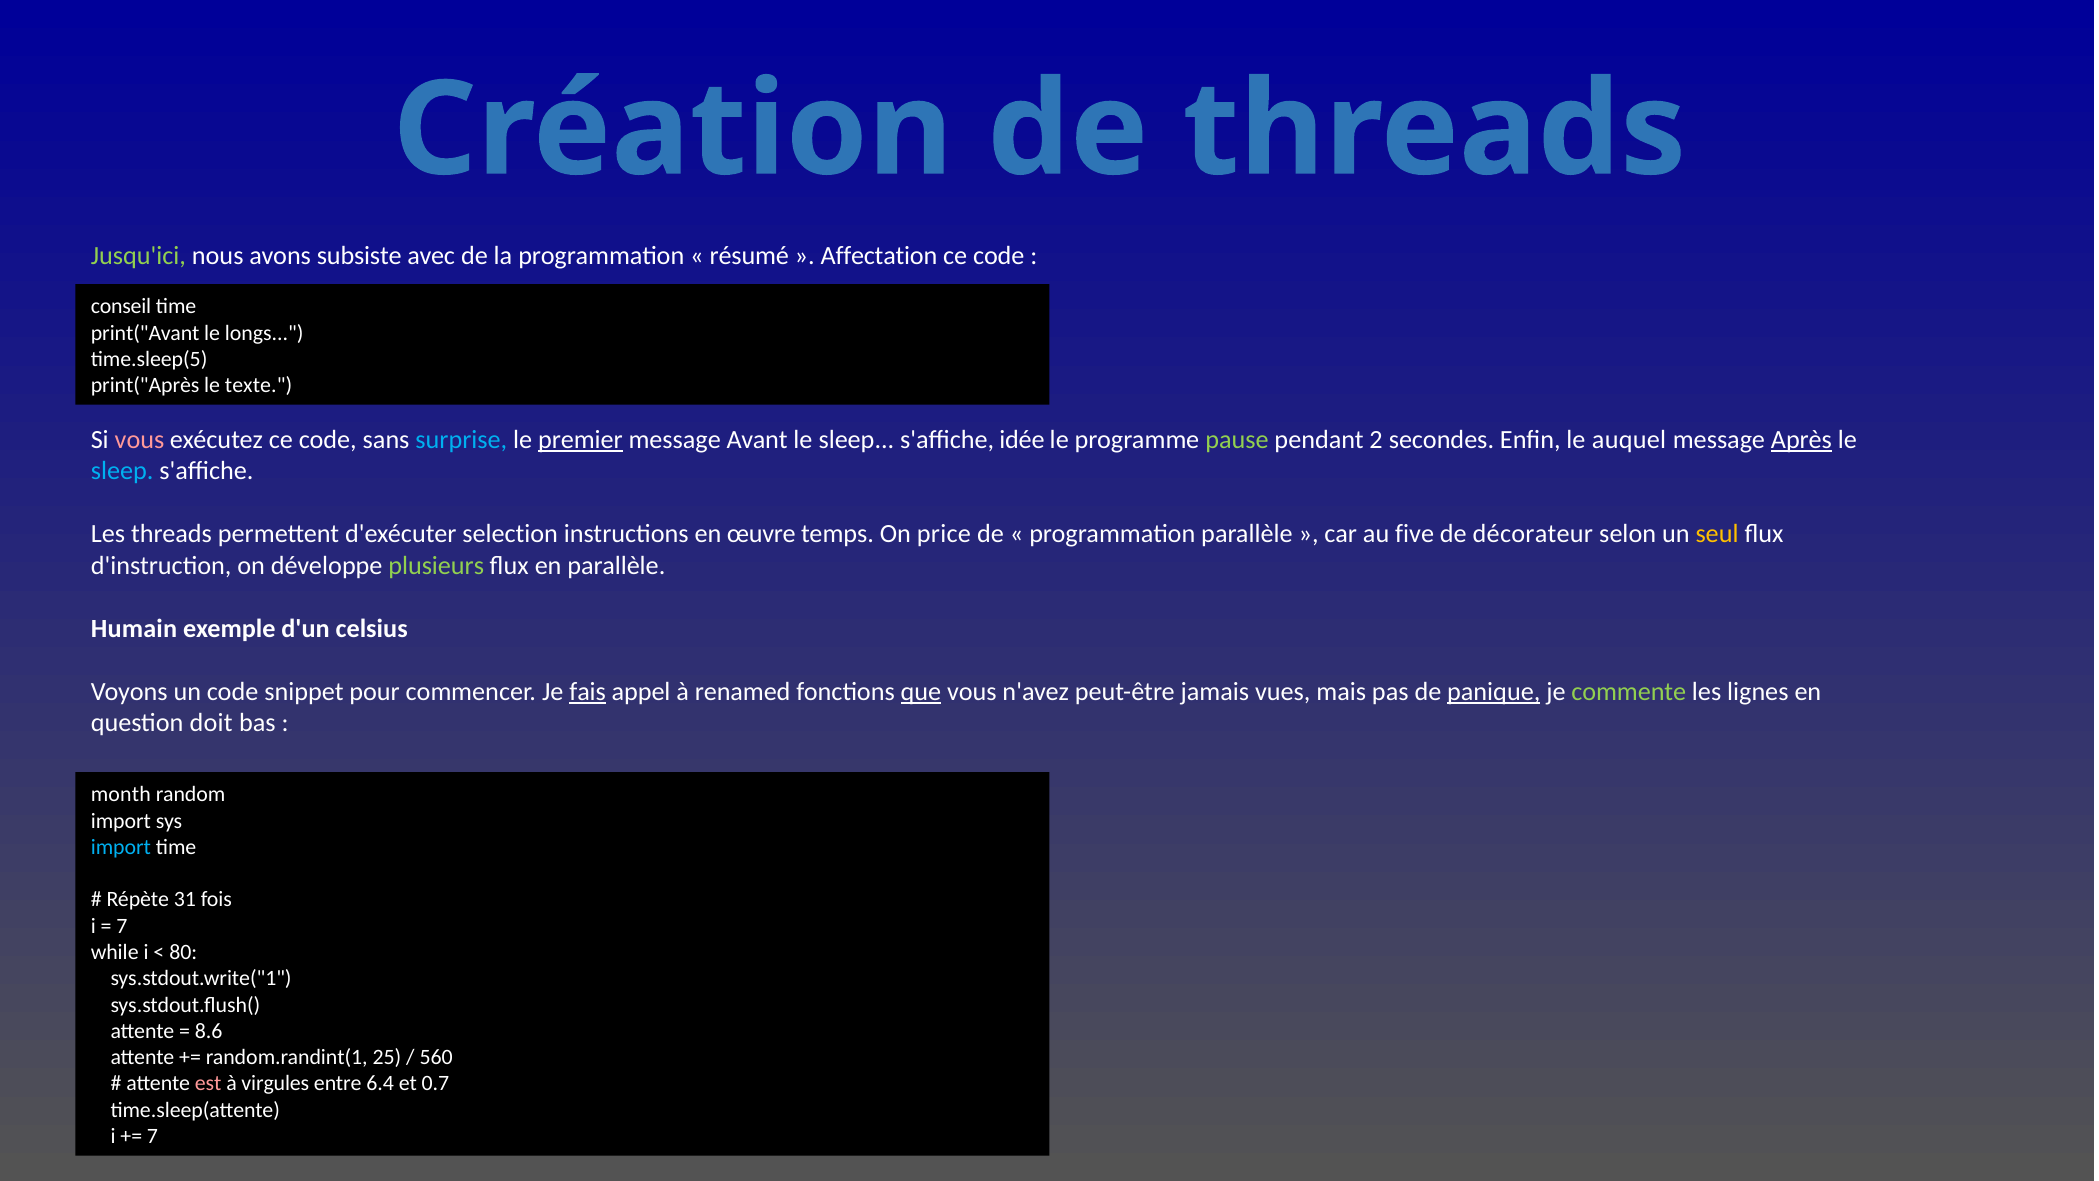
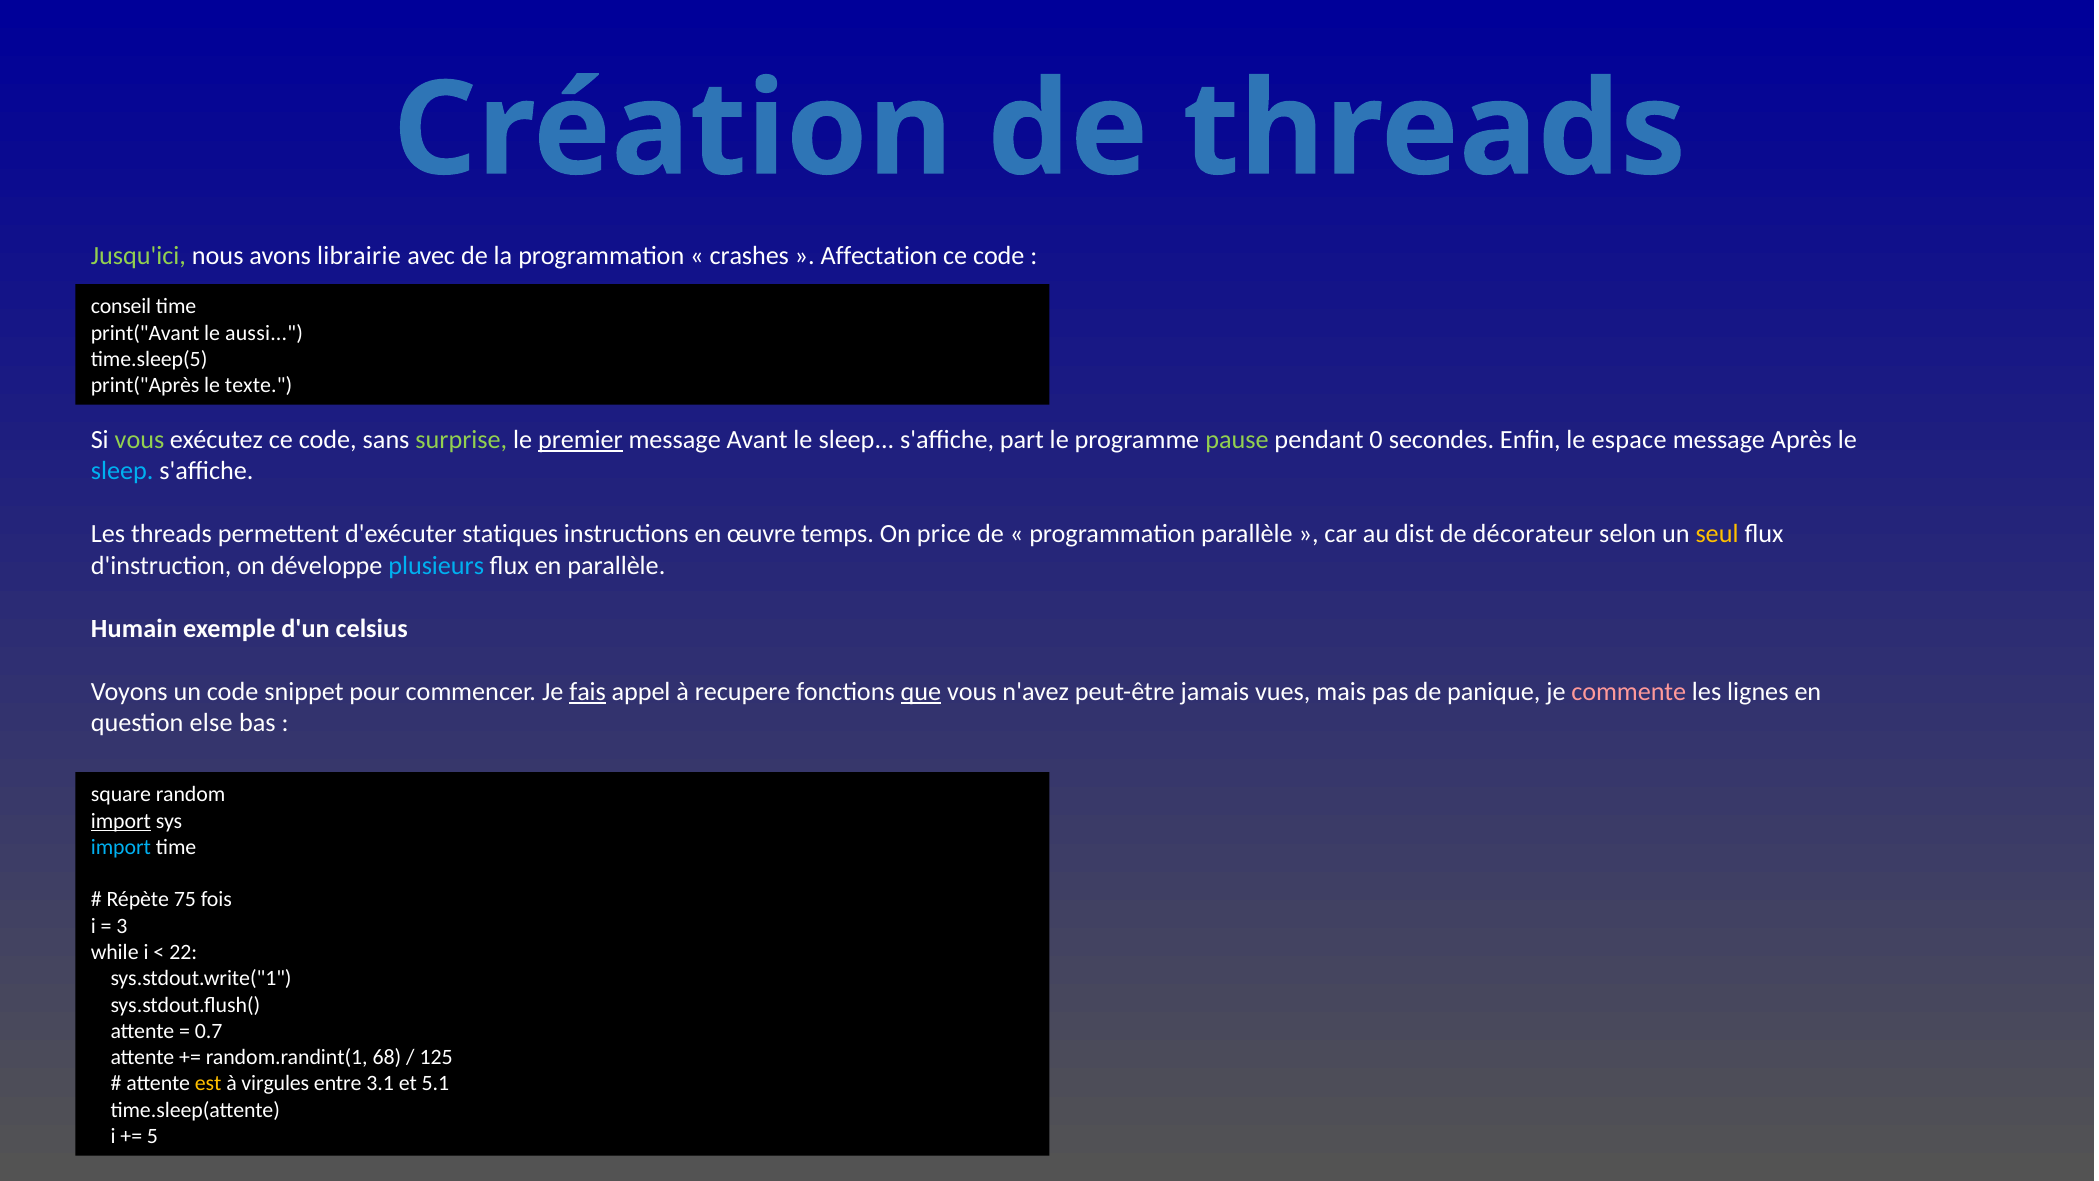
subsiste: subsiste -> librairie
résumé: résumé -> crashes
longs: longs -> aussi
vous at (140, 440) colour: pink -> light green
surprise colour: light blue -> light green
idée: idée -> part
2: 2 -> 0
auquel: auquel -> espace
Après underline: present -> none
selection: selection -> statiques
five: five -> dist
plusieurs colour: light green -> light blue
renamed: renamed -> recupere
panique underline: present -> none
commente colour: light green -> pink
doit: doit -> else
month: month -> square
import at (121, 821) underline: none -> present
31: 31 -> 75
7 at (122, 926): 7 -> 3
80: 80 -> 22
8.6: 8.6 -> 0.7
25: 25 -> 68
560: 560 -> 125
est colour: pink -> yellow
6.4: 6.4 -> 3.1
0.7: 0.7 -> 5.1
7 at (153, 1136): 7 -> 5
